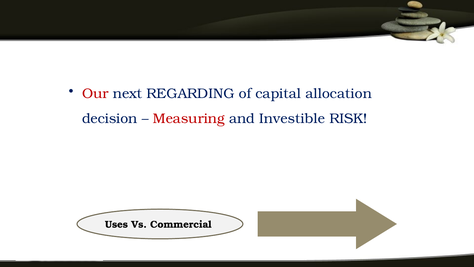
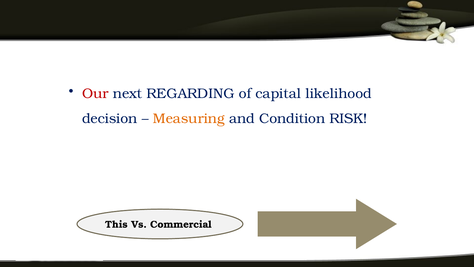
allocation: allocation -> likelihood
Measuring colour: red -> orange
Investible: Investible -> Condition
Uses: Uses -> This
